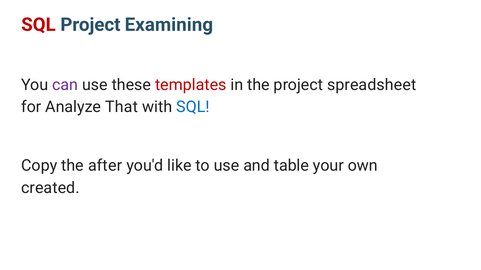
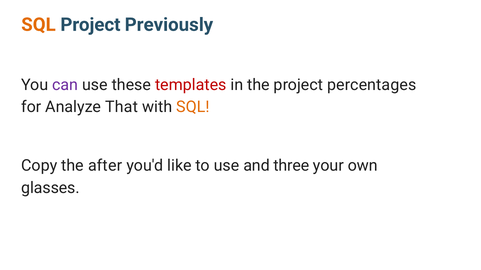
SQL at (38, 25) colour: red -> orange
Examining: Examining -> Previously
spreadsheet: spreadsheet -> percentages
SQL at (193, 107) colour: blue -> orange
table: table -> three
created: created -> glasses
